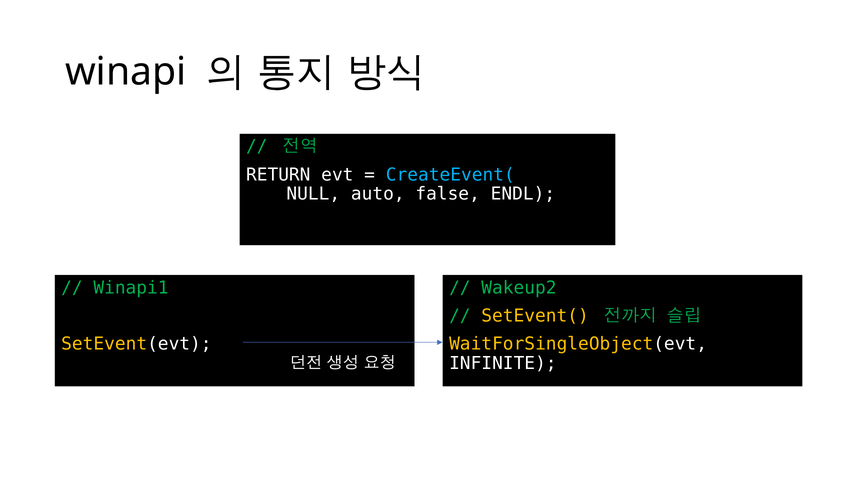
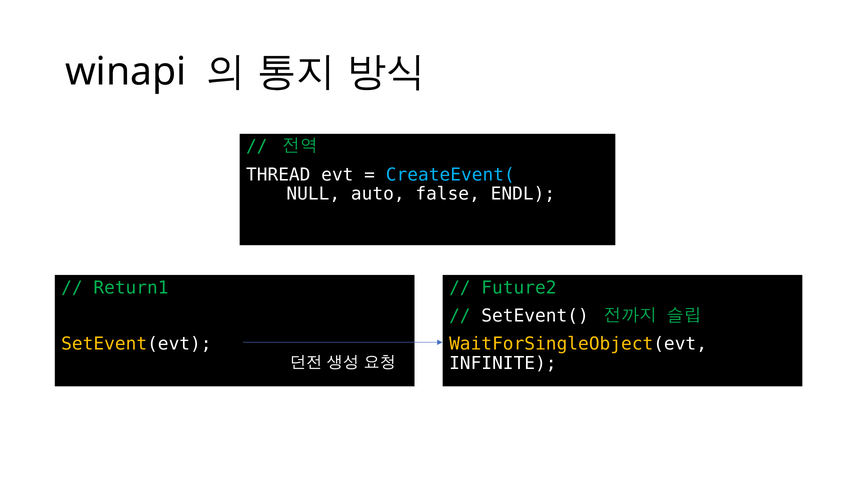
RETURN: RETURN -> THREAD
Winapi1: Winapi1 -> Return1
Wakeup2: Wakeup2 -> Future2
SetEvent( colour: yellow -> white
